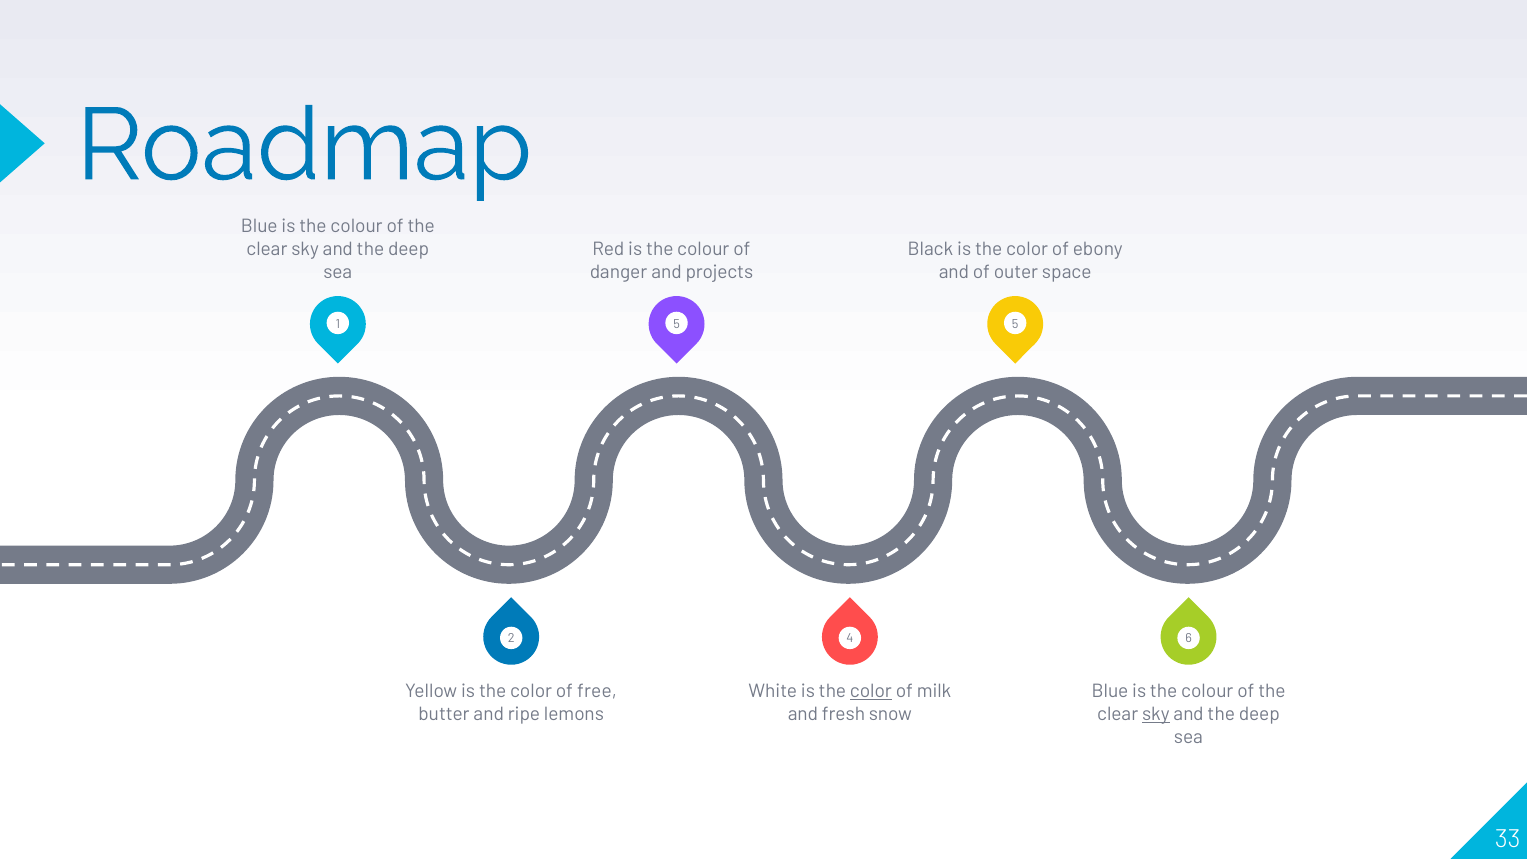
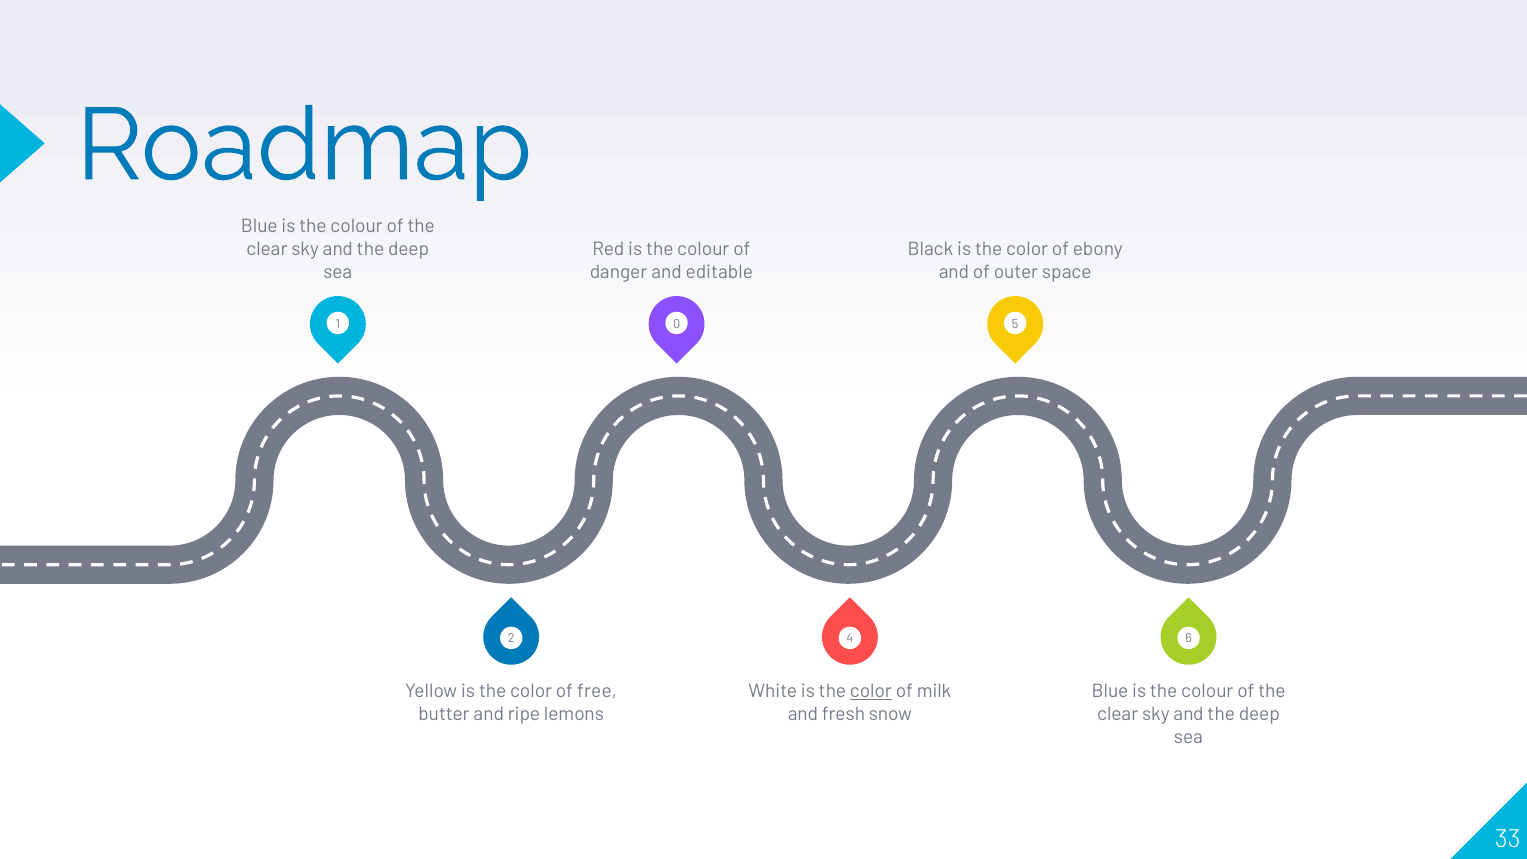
projects: projects -> editable
1 5: 5 -> 0
sky at (1156, 714) underline: present -> none
